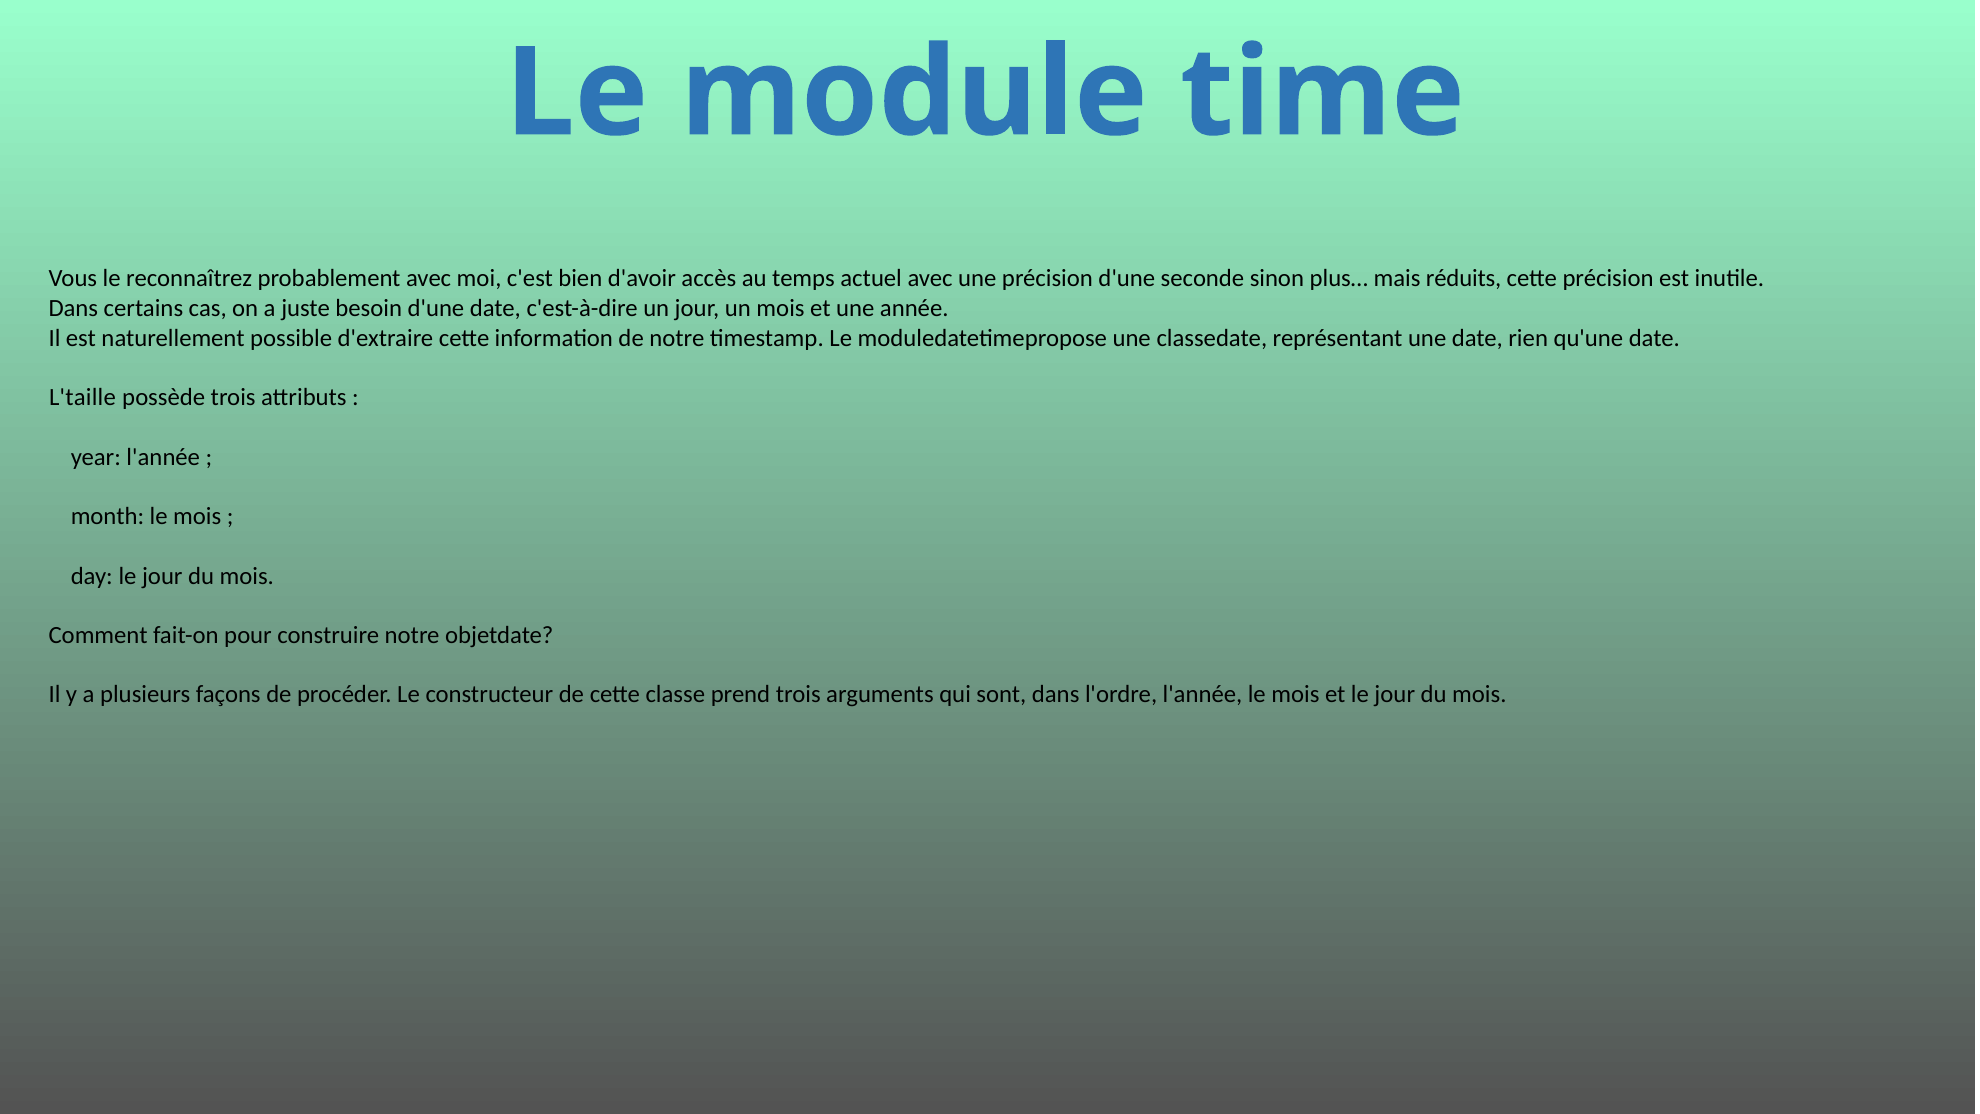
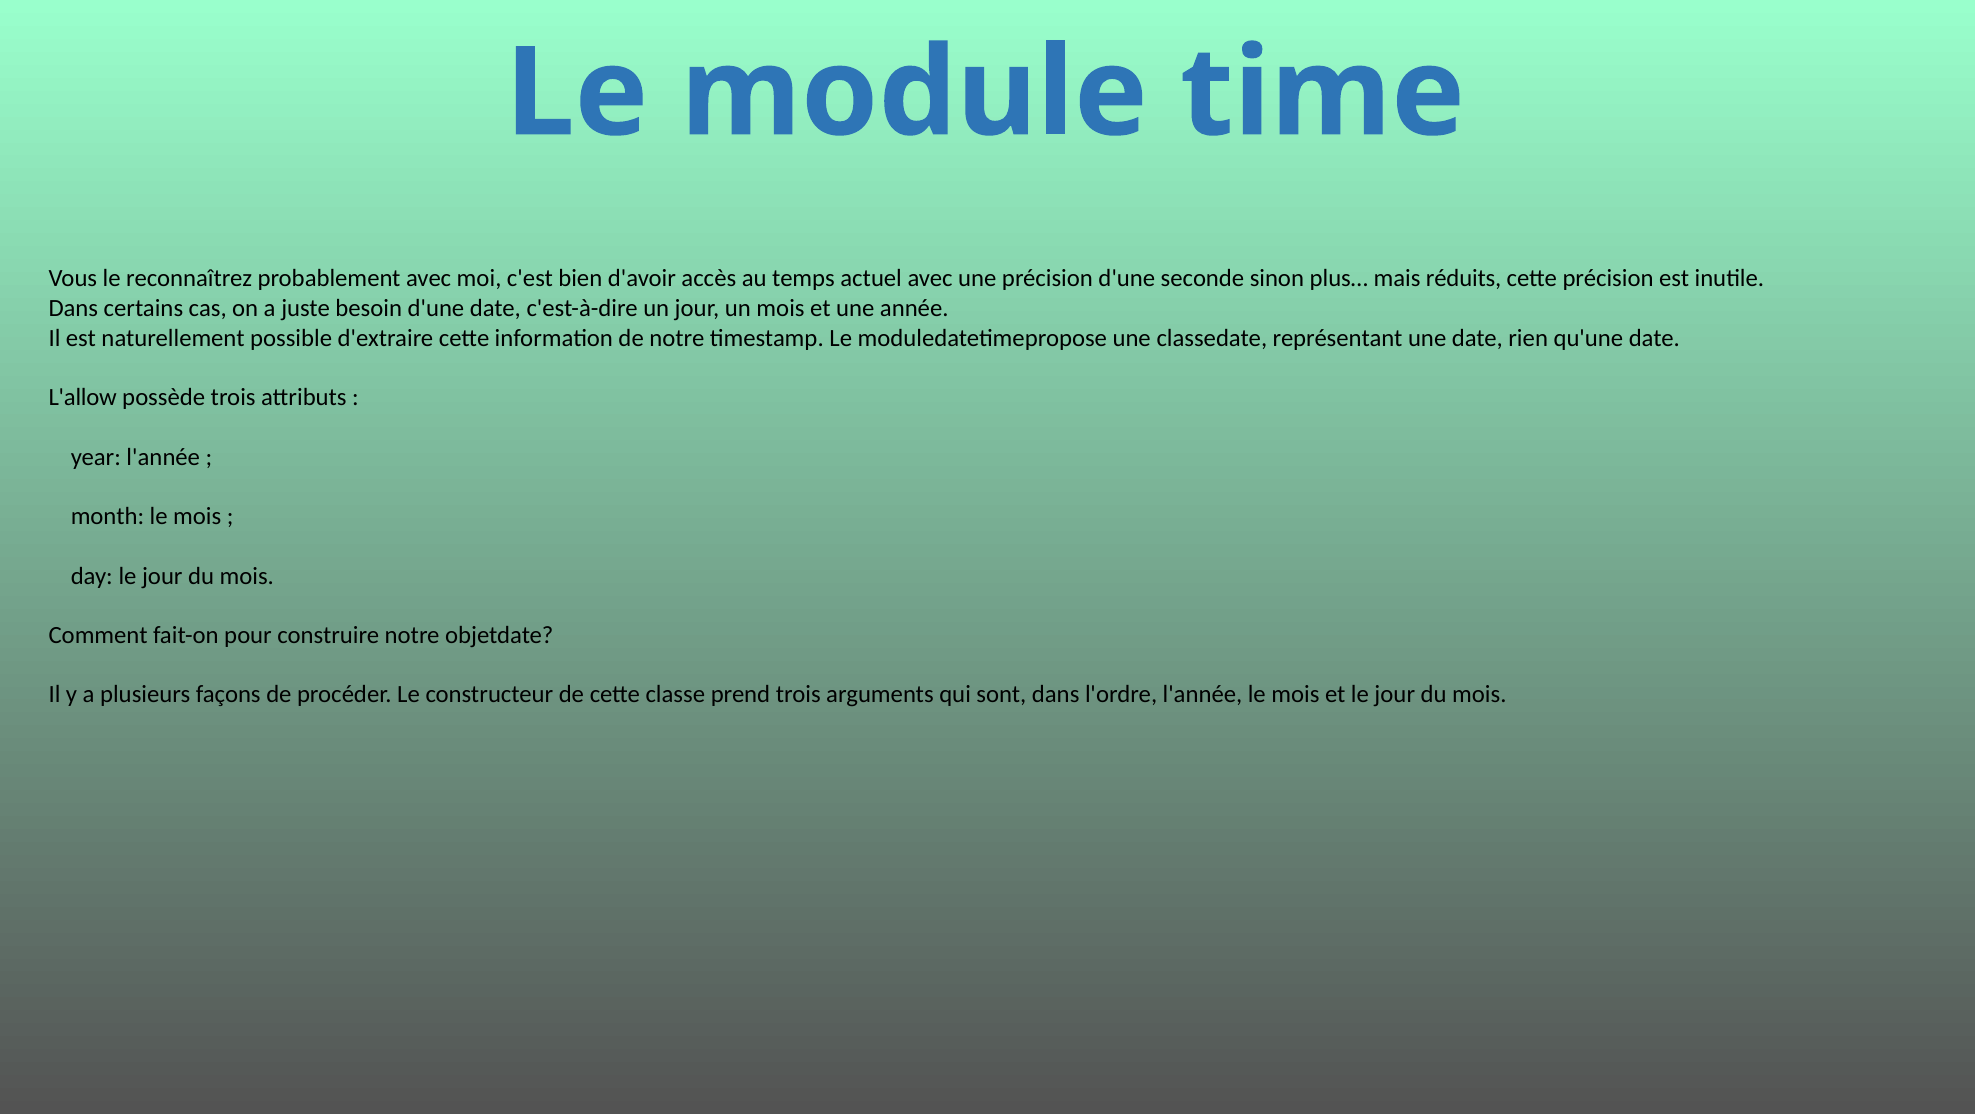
L'taille: L'taille -> L'allow
